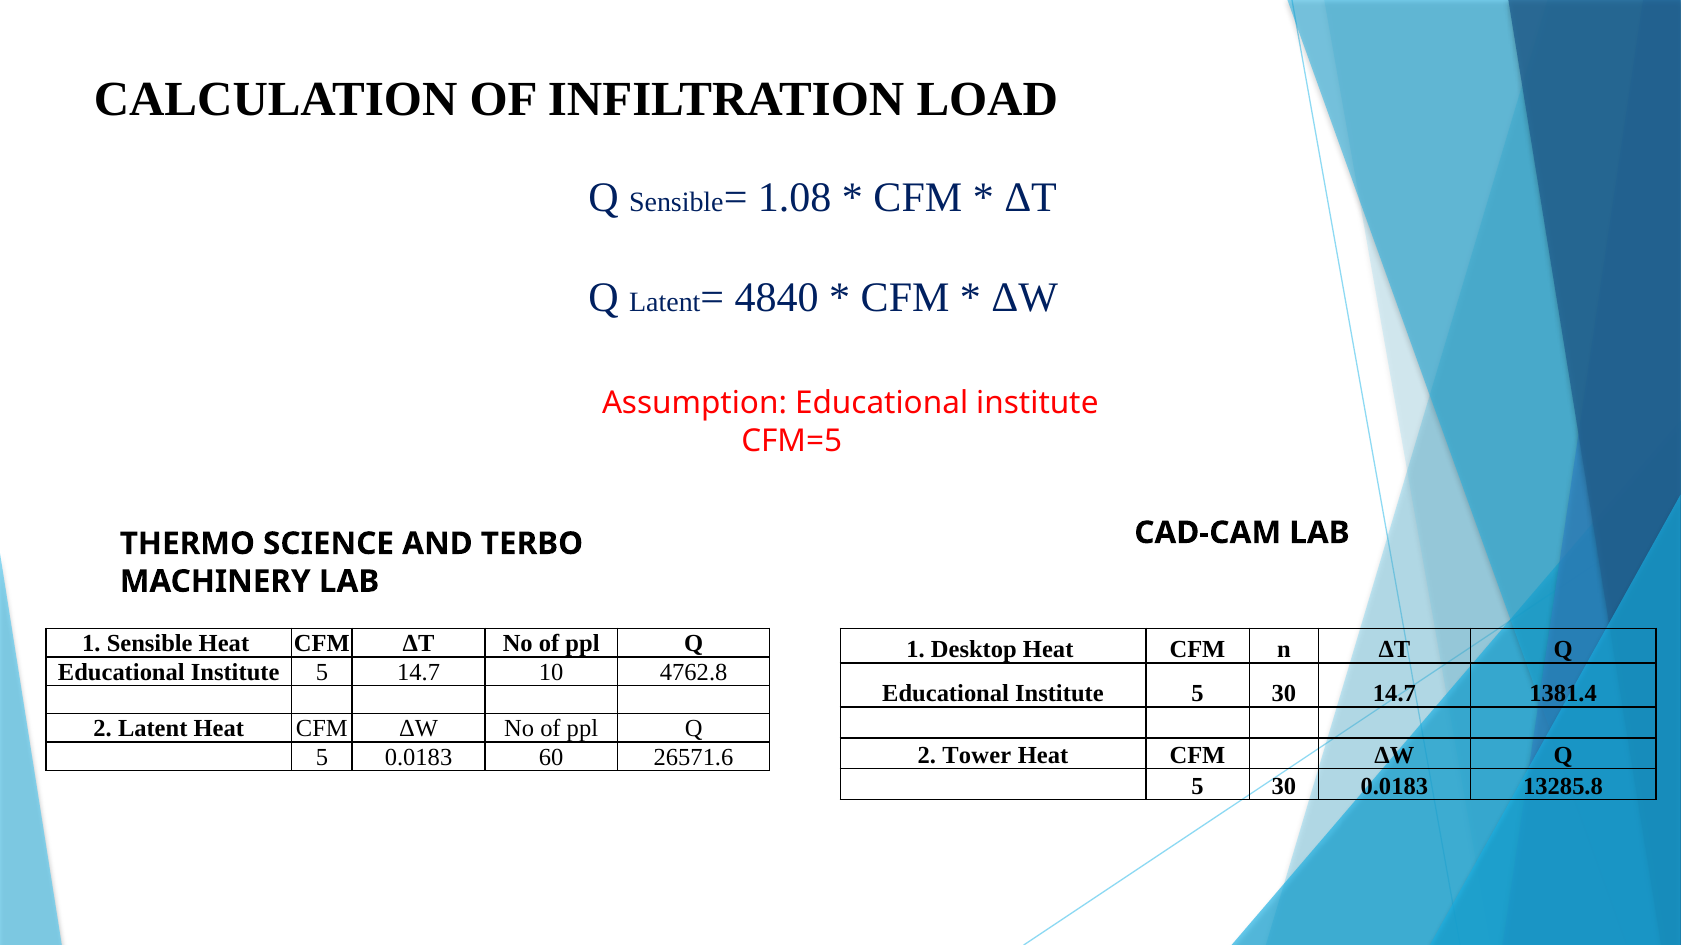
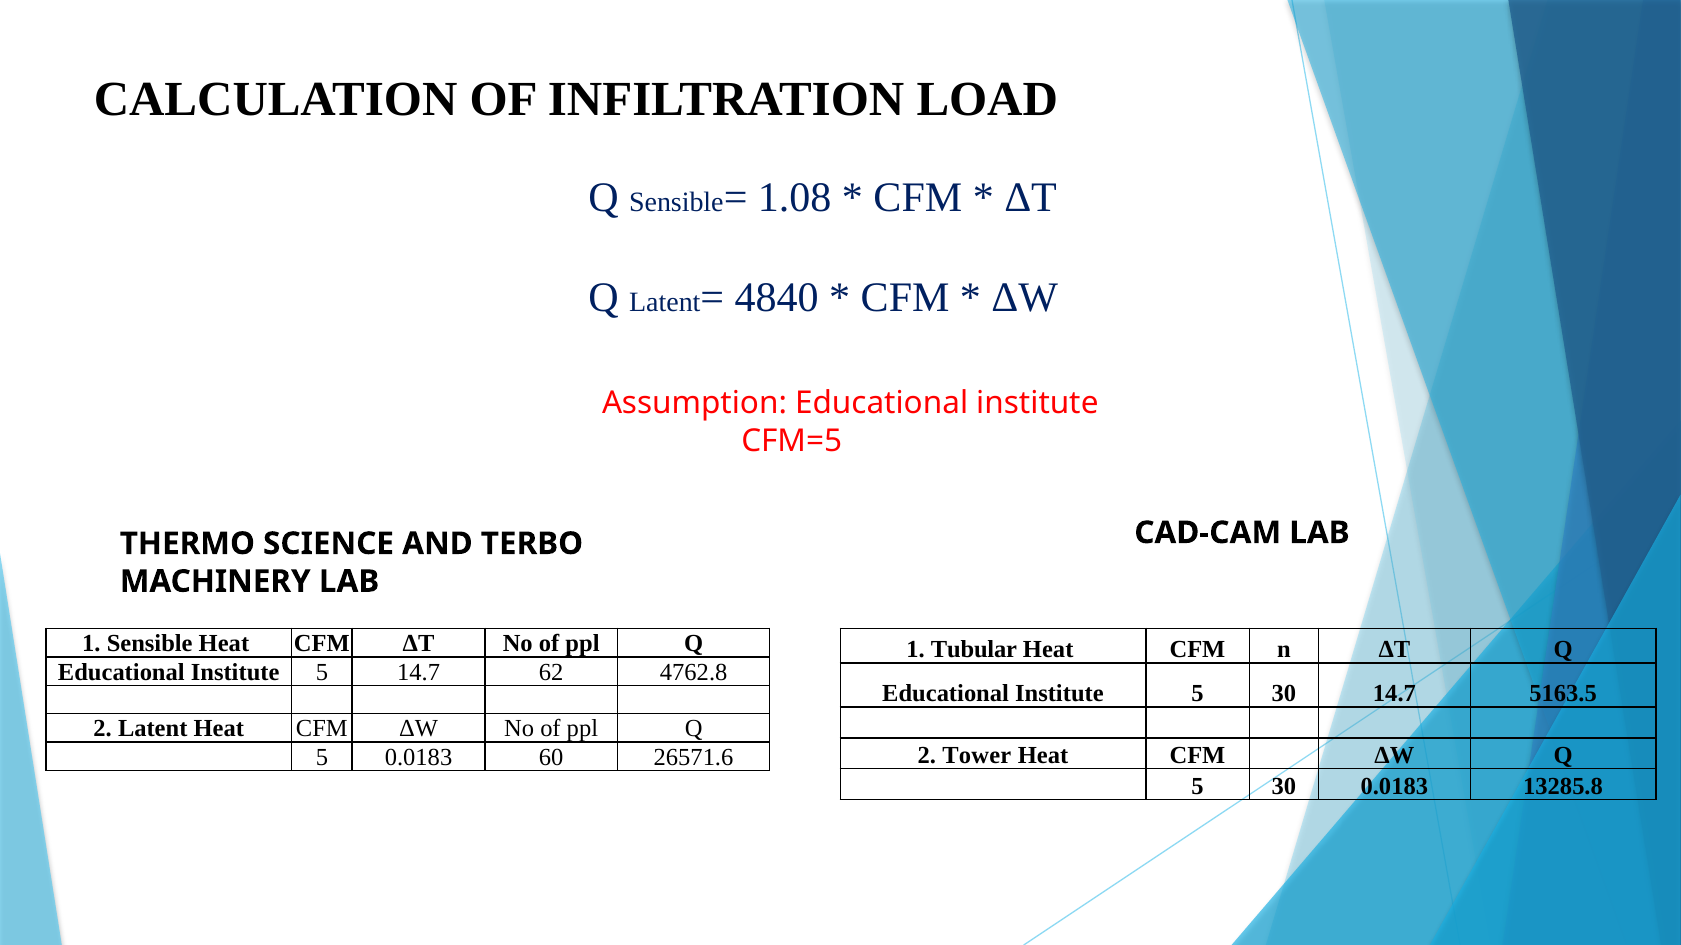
Desktop: Desktop -> Tubular
10: 10 -> 62
1381.4: 1381.4 -> 5163.5
